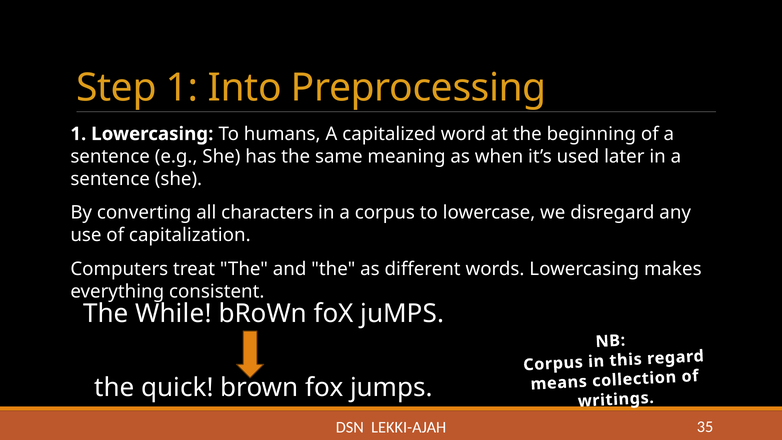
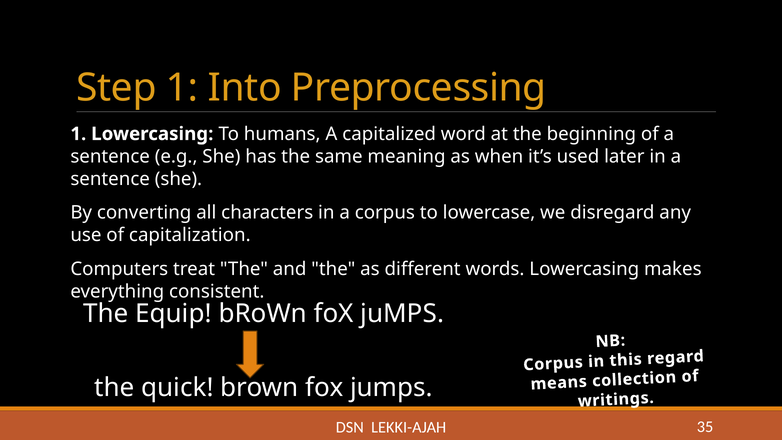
While: While -> Equip
